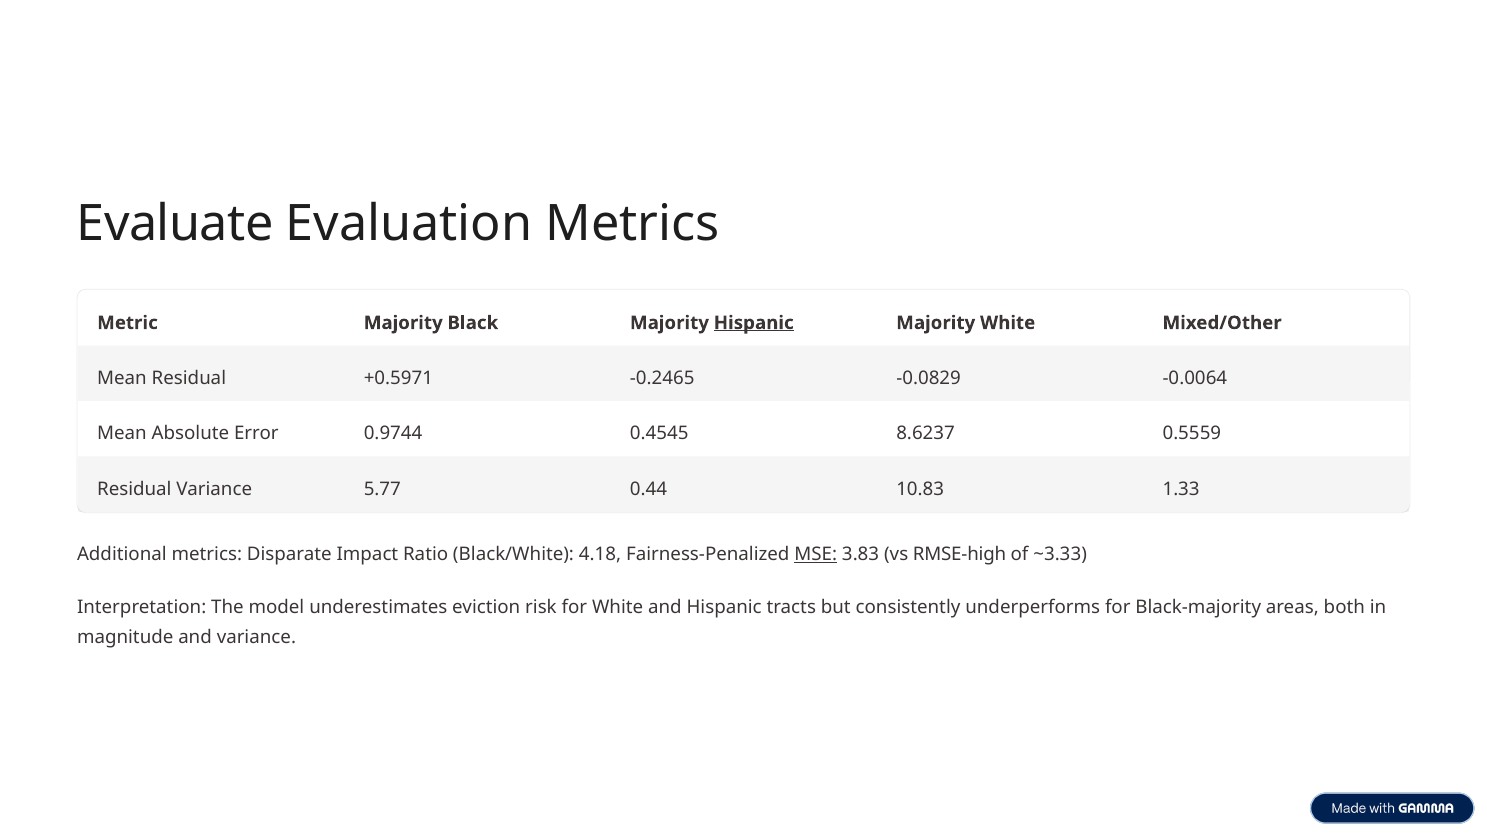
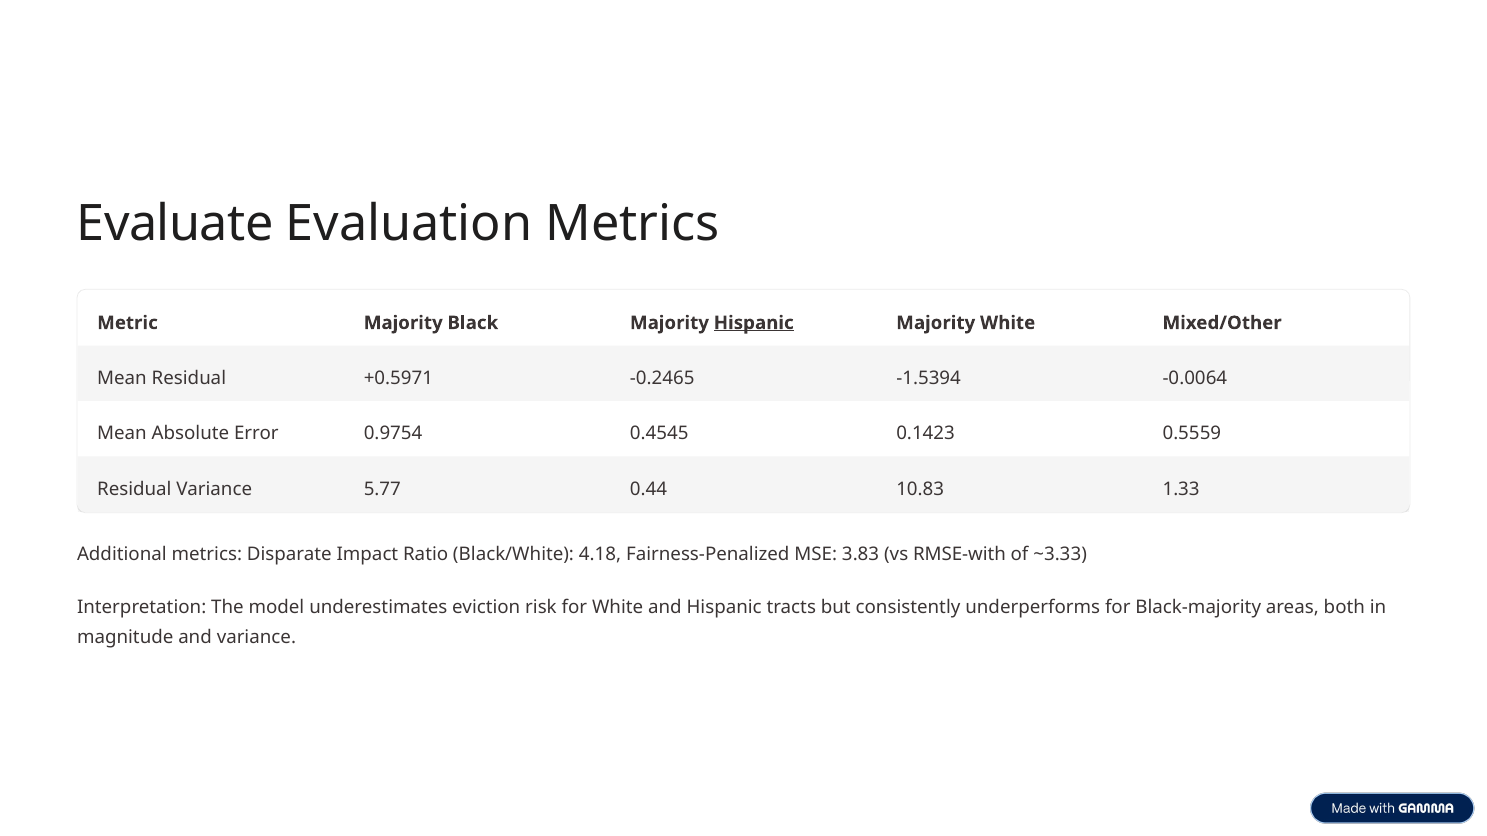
-0.0829: -0.0829 -> -1.5394
0.9744: 0.9744 -> 0.9754
8.6237: 8.6237 -> 0.1423
MSE underline: present -> none
RMSE-high: RMSE-high -> RMSE-with
